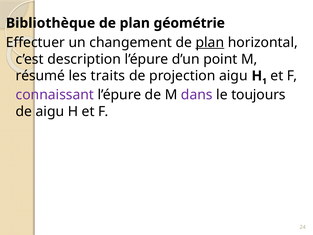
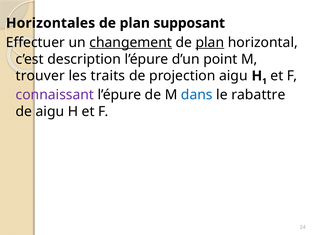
Bibliothèque: Bibliothèque -> Horizontales
géométrie: géométrie -> supposant
changement underline: none -> present
résumé: résumé -> trouver
dans colour: purple -> blue
toujours: toujours -> rabattre
